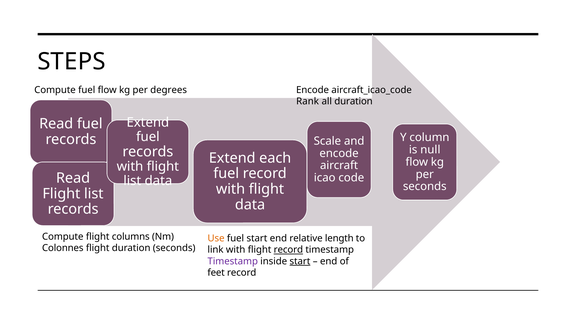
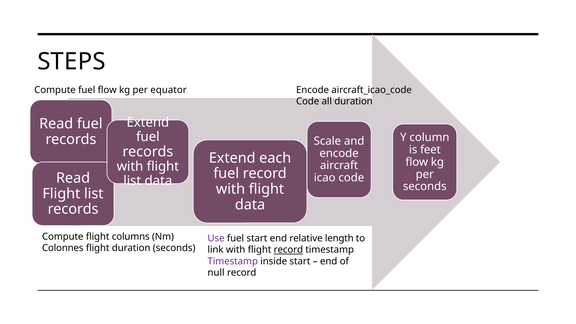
degrees: degrees -> equator
Rank at (308, 101): Rank -> Code
null: null -> feet
Use colour: orange -> purple
start at (300, 261) underline: present -> none
feet: feet -> null
